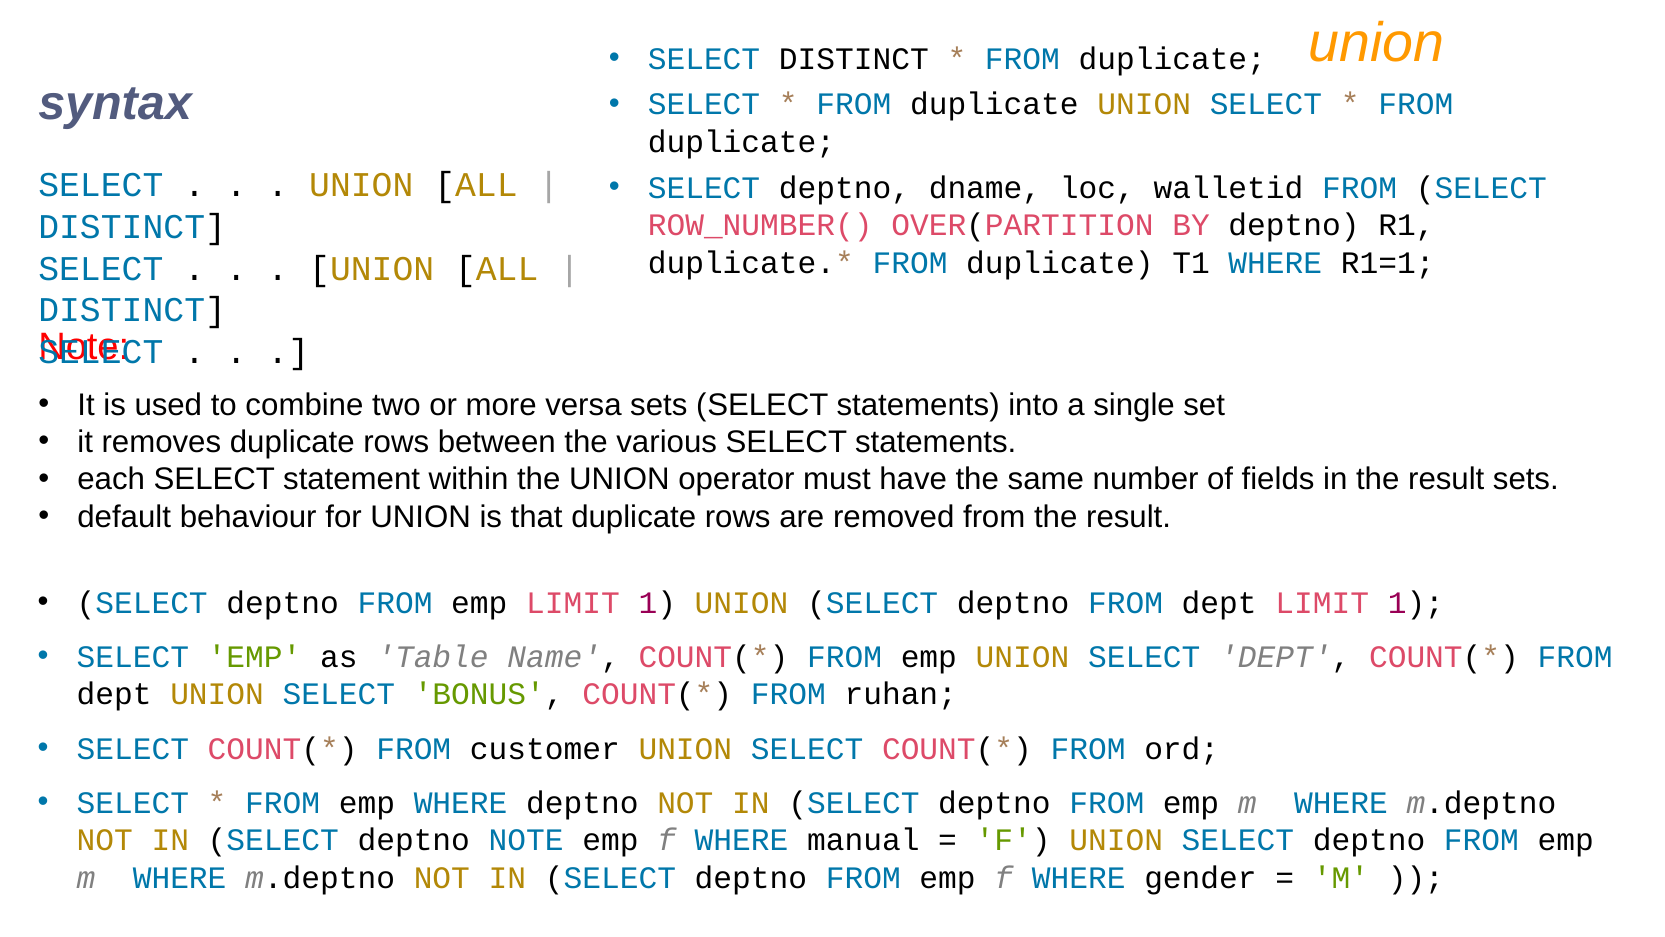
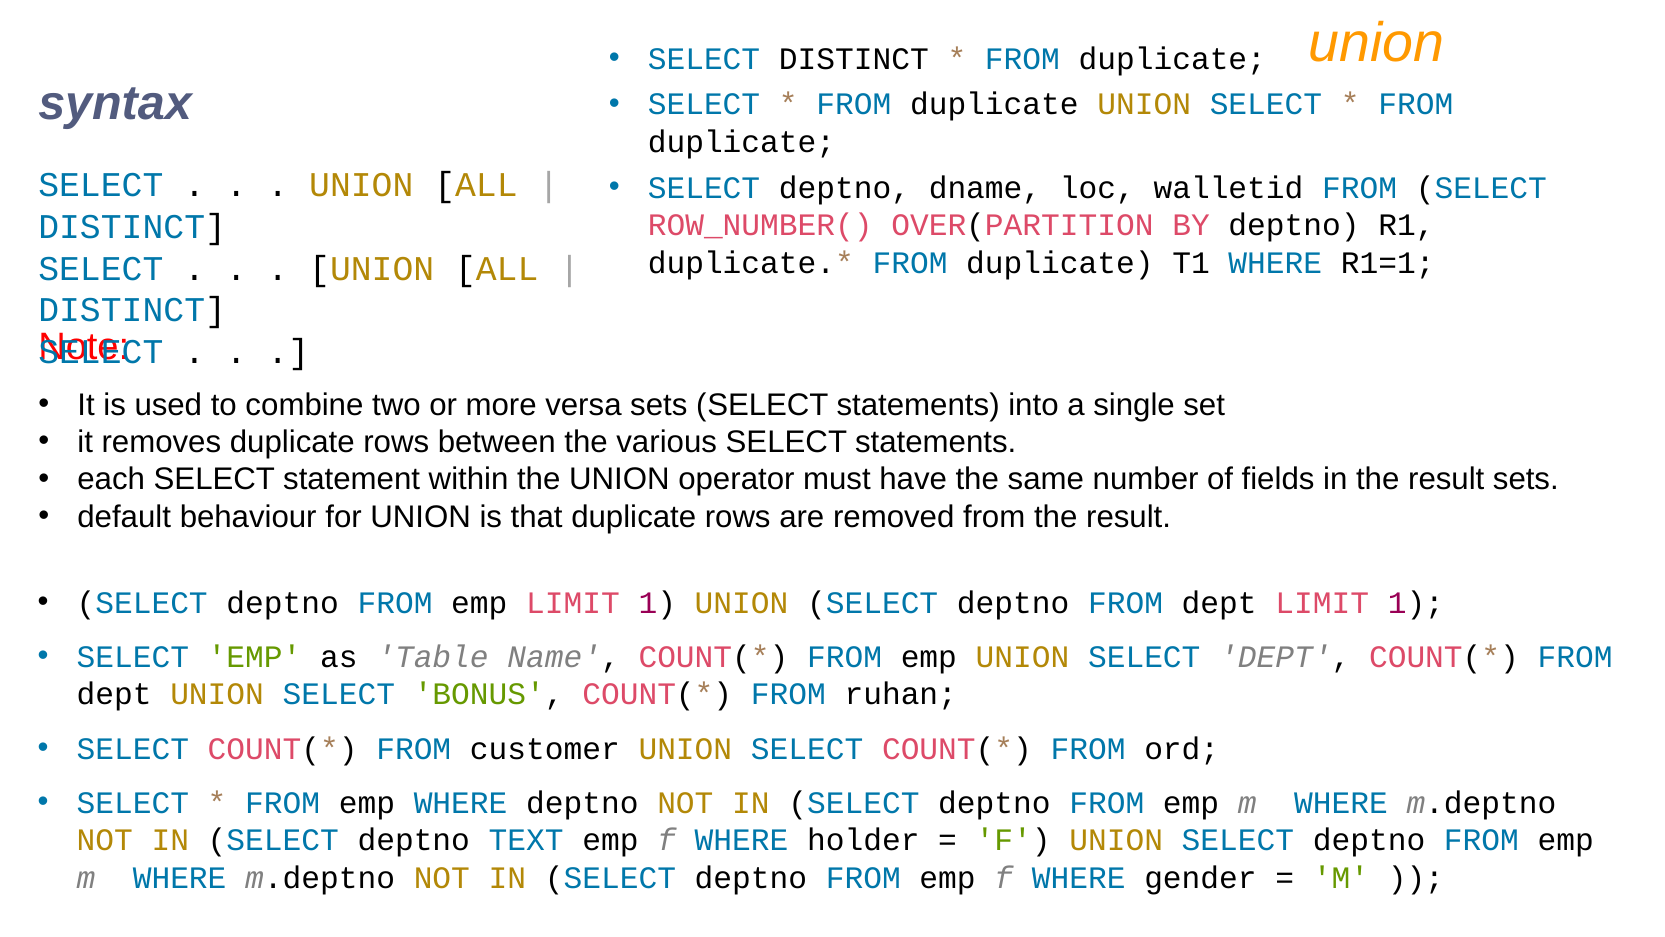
deptno NOTE: NOTE -> TEXT
manual: manual -> holder
